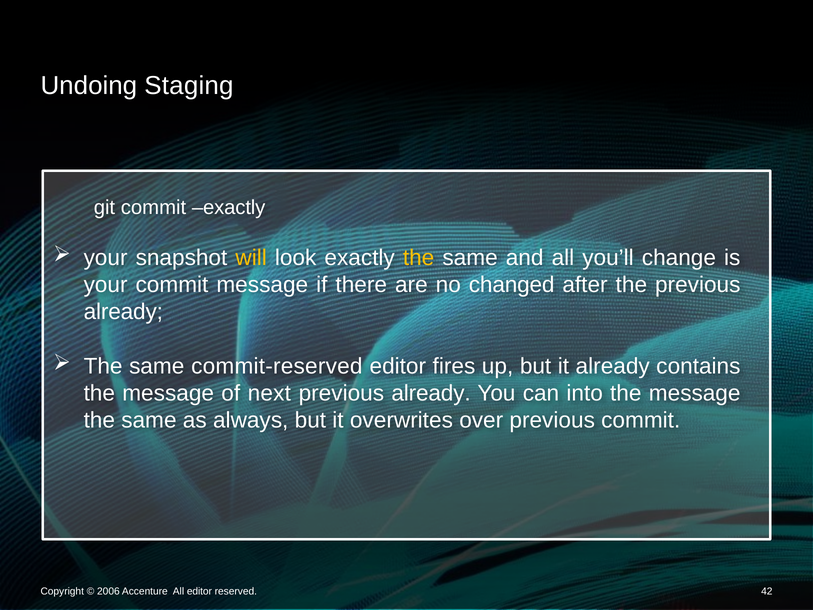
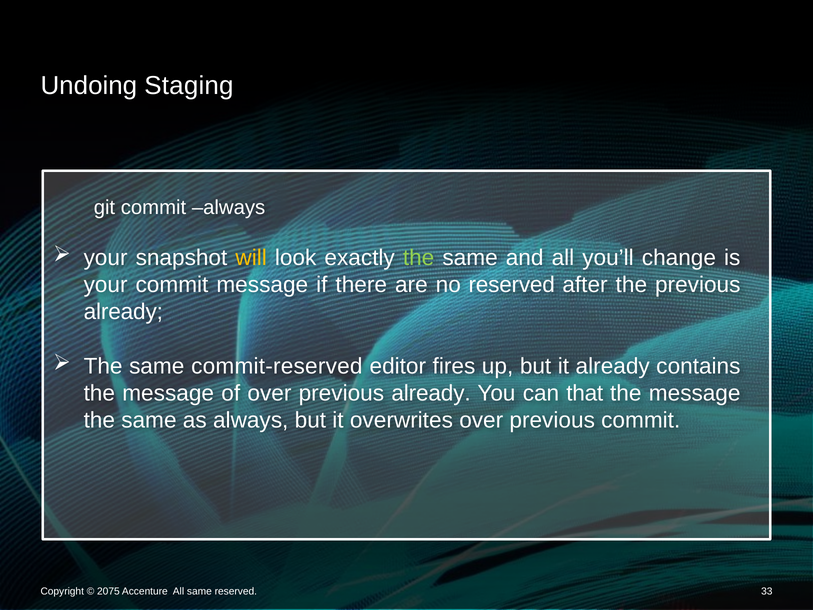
commit exactly: exactly -> always
the at (419, 258) colour: yellow -> light green
no changed: changed -> reserved
of next: next -> over
into: into -> that
2006: 2006 -> 2075
All editor: editor -> same
42: 42 -> 33
